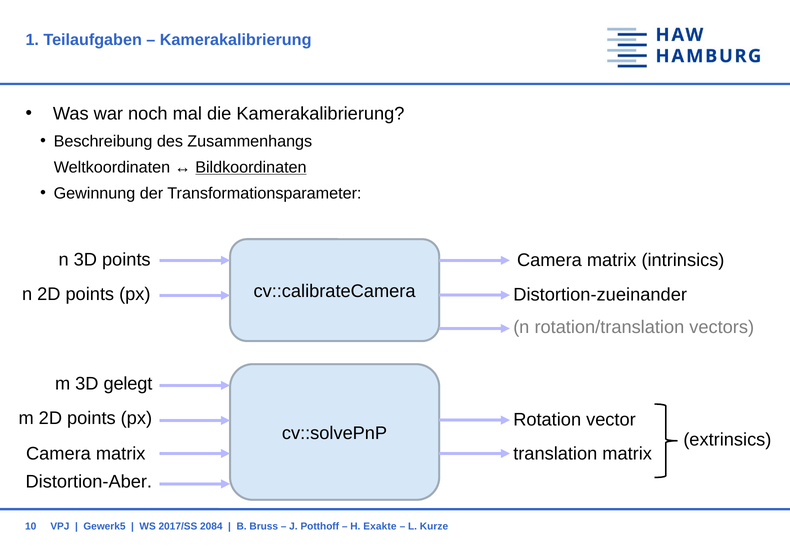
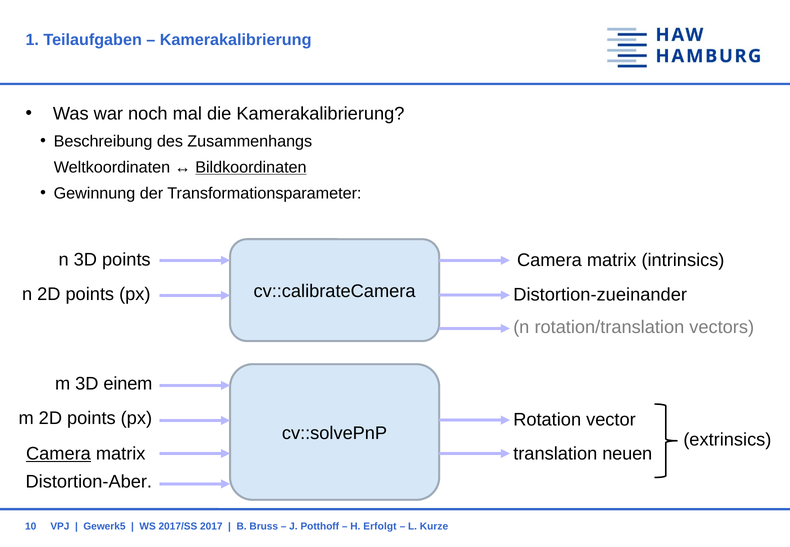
gelegt: gelegt -> einem
Camera at (58, 454) underline: none -> present
translation matrix: matrix -> neuen
2084: 2084 -> 2017
Exakte: Exakte -> Erfolgt
